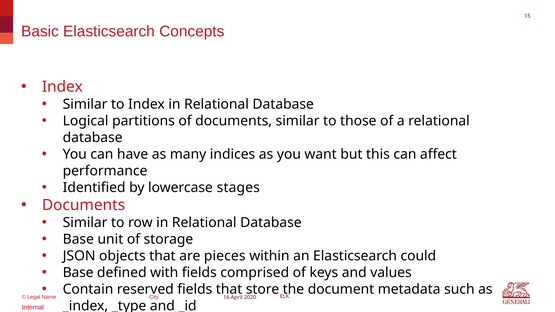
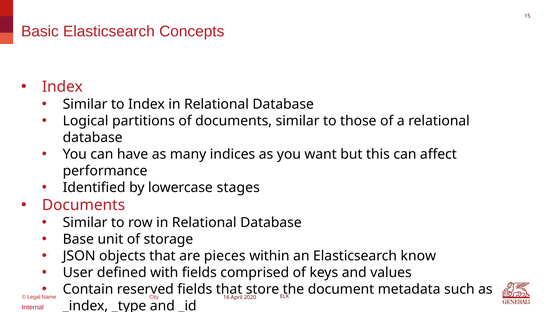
could: could -> know
Base at (78, 273): Base -> User
